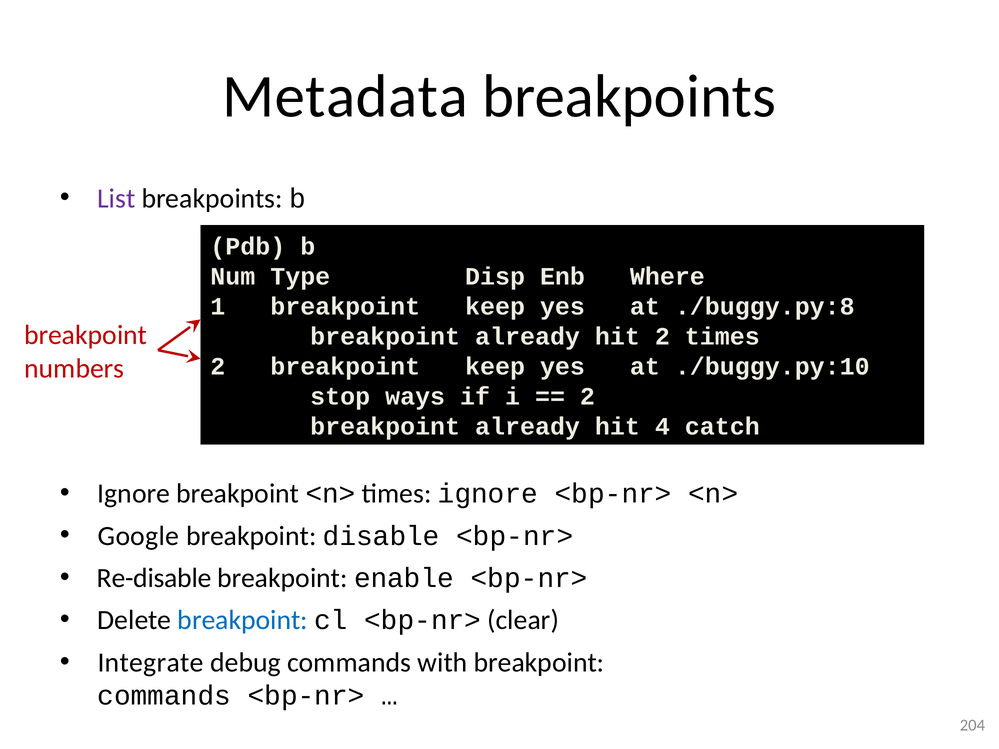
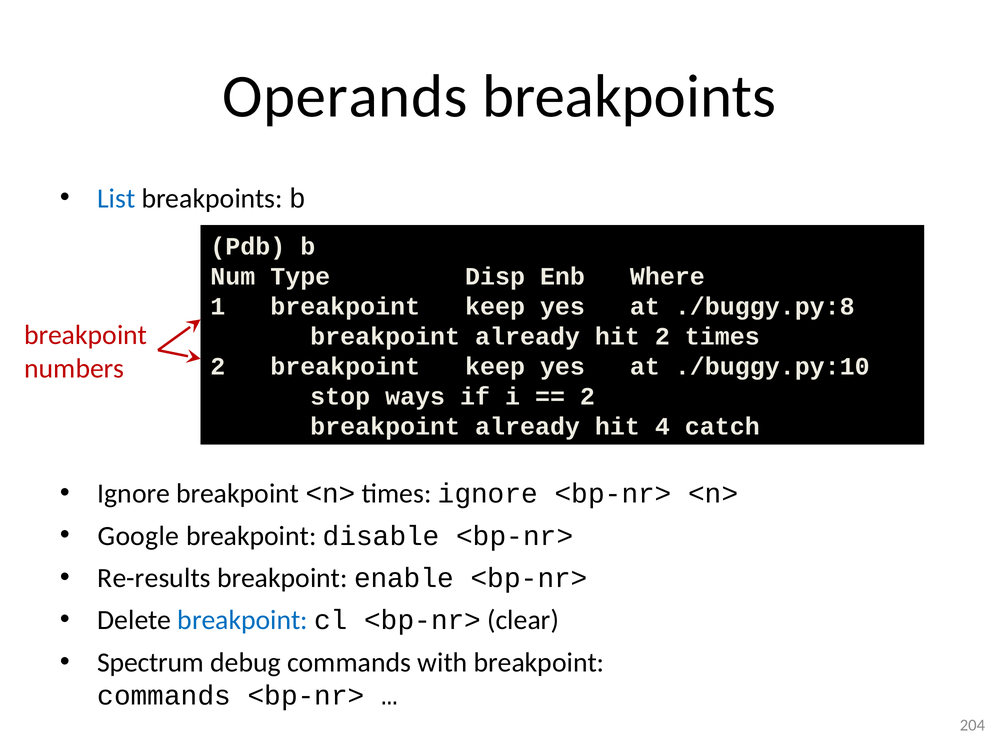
Metadata: Metadata -> Operands
List colour: purple -> blue
Re-disable: Re-disable -> Re-results
Integrate: Integrate -> Spectrum
